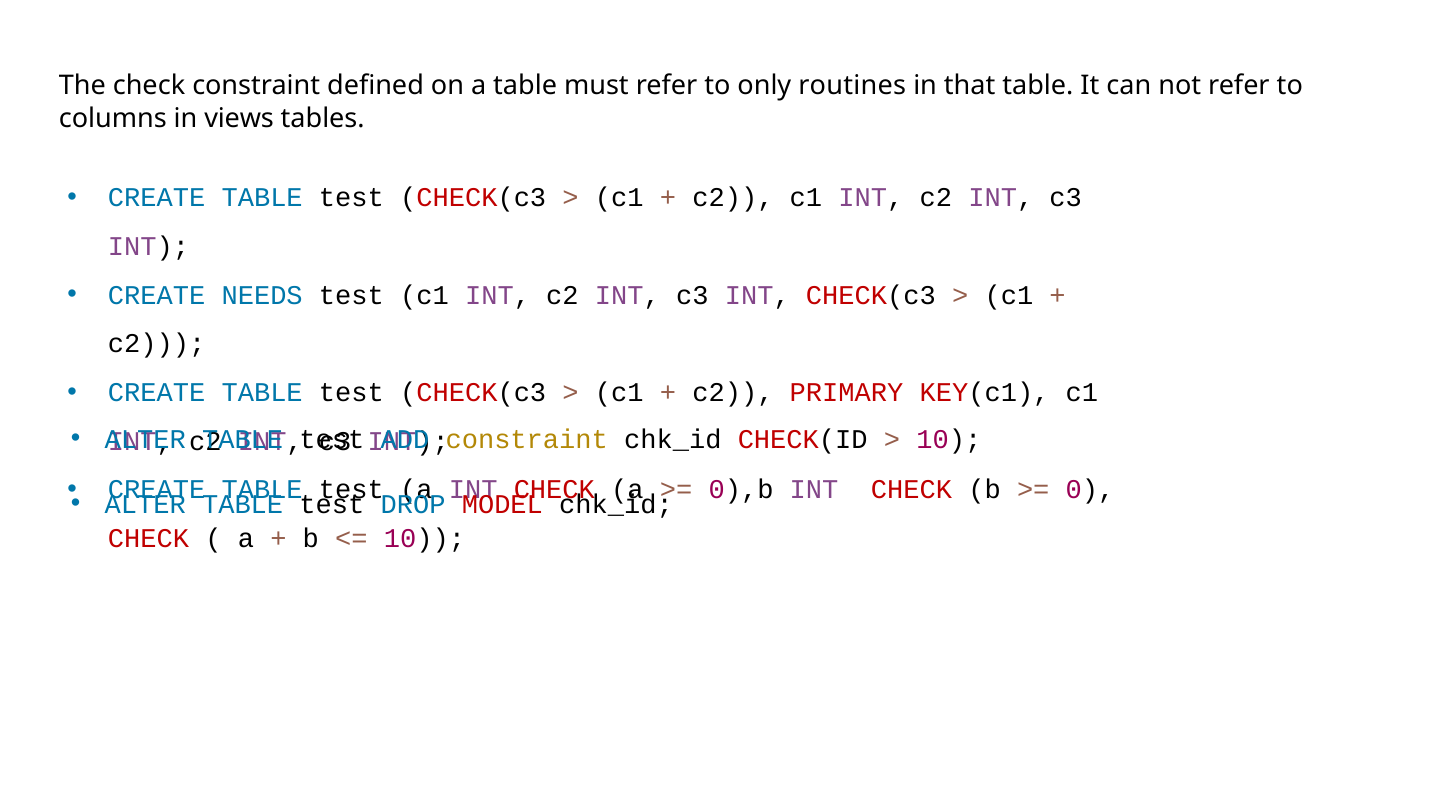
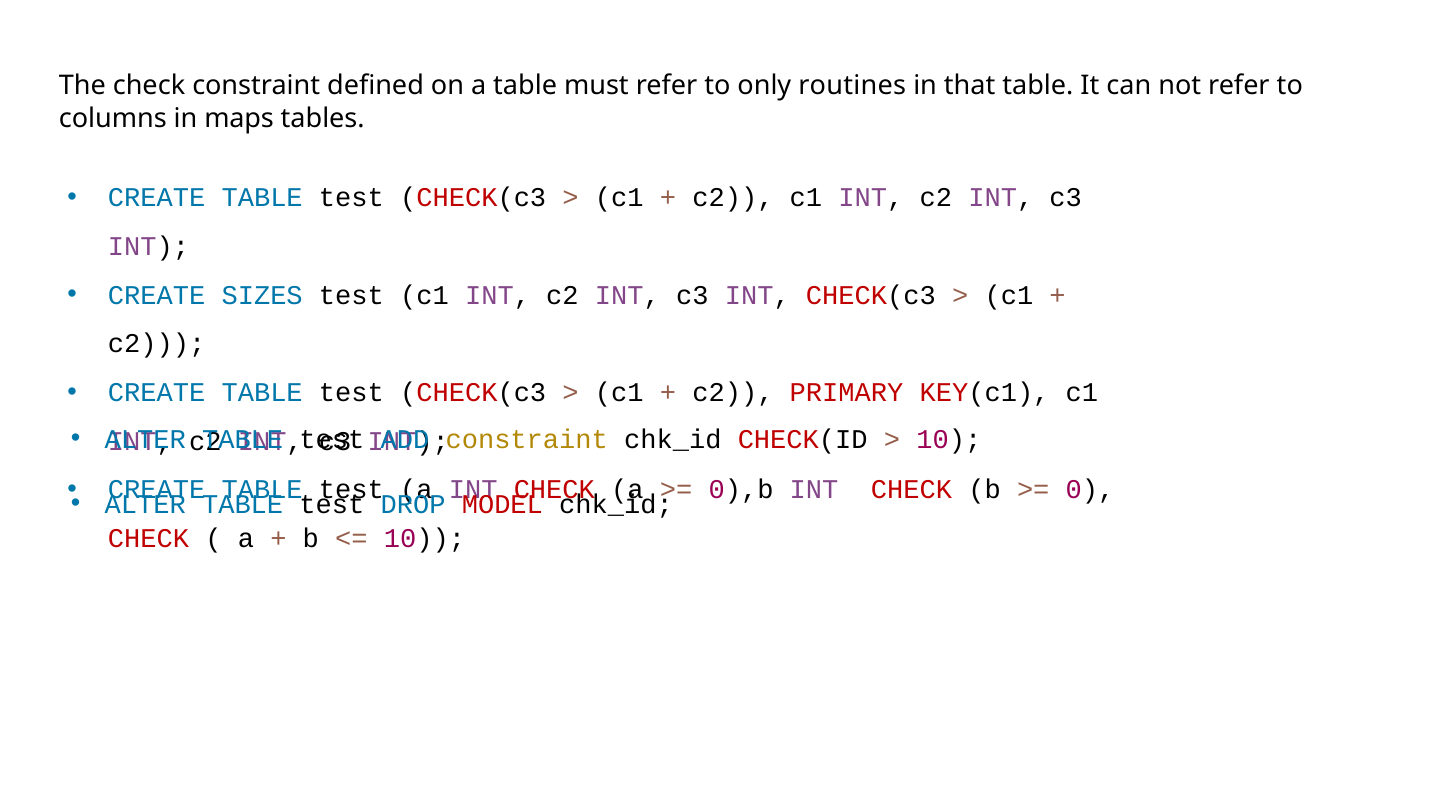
views: views -> maps
NEEDS: NEEDS -> SIZES
